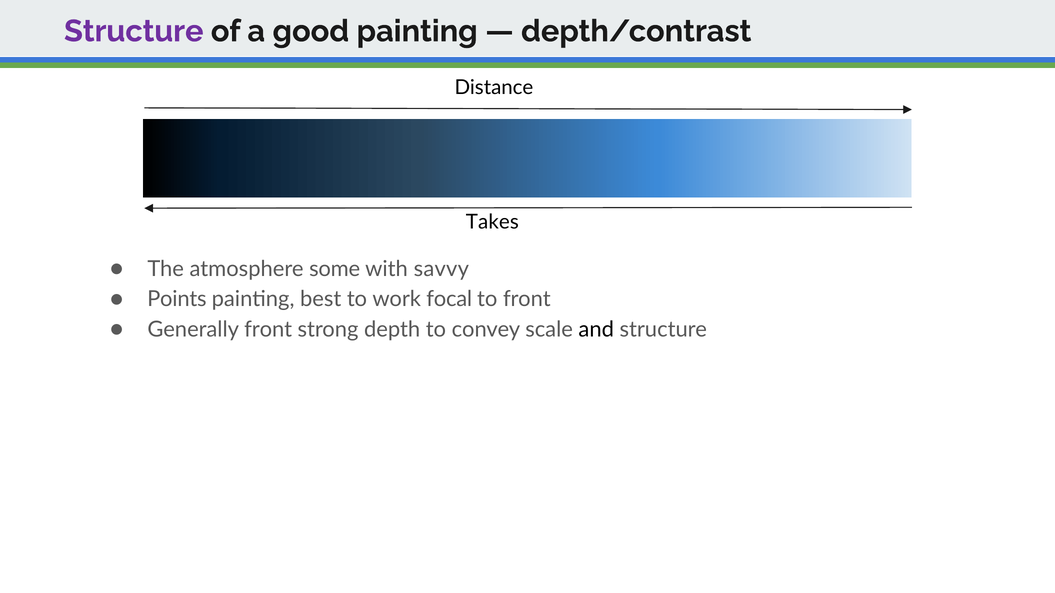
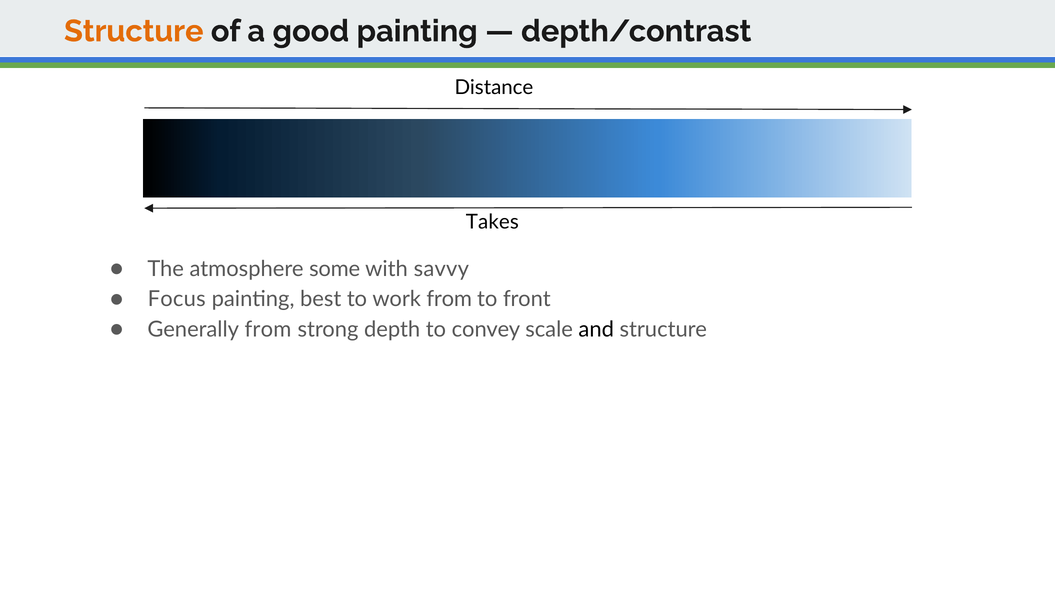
Structure at (134, 31) colour: purple -> orange
Points: Points -> Focus
work focal: focal -> from
Generally front: front -> from
